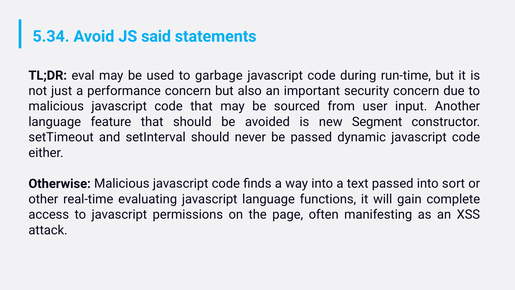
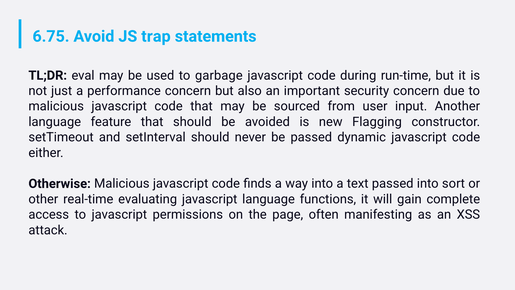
5.34: 5.34 -> 6.75
said: said -> trap
Segment: Segment -> Flagging
